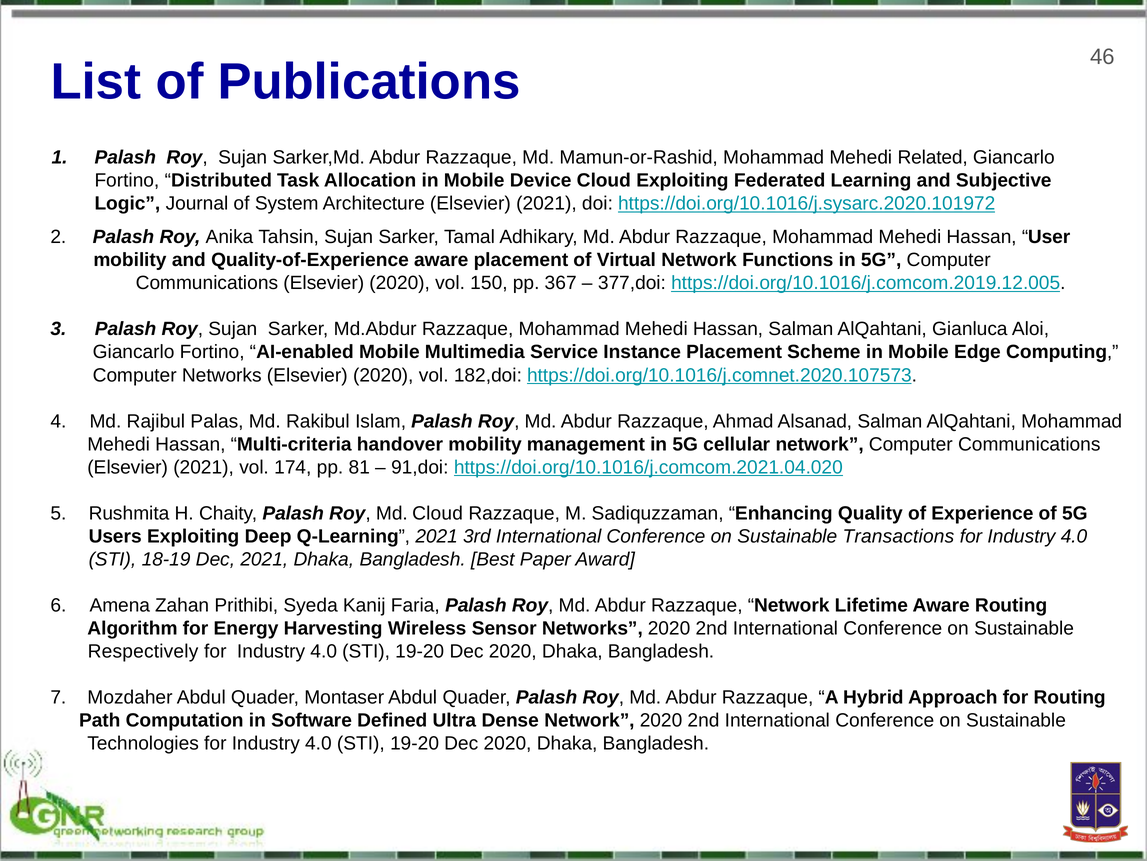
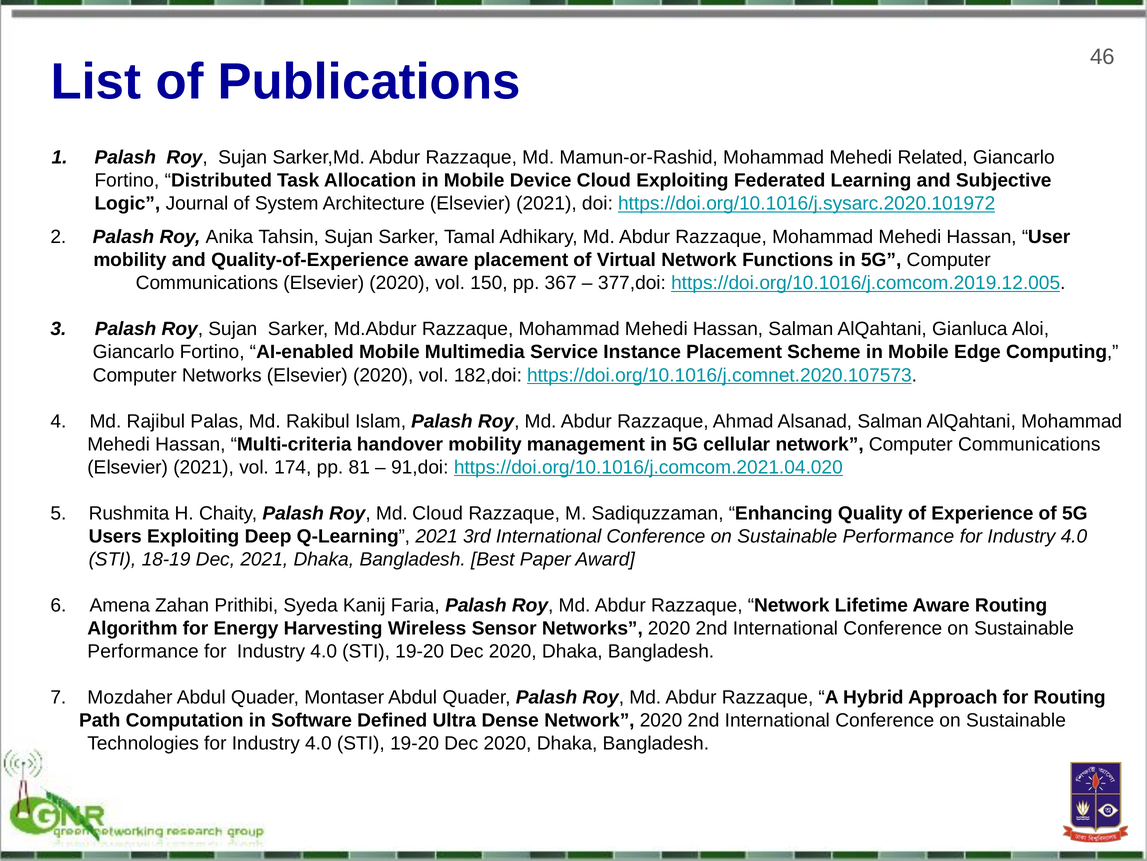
Transactions at (898, 536): Transactions -> Performance
Respectively at (143, 651): Respectively -> Performance
